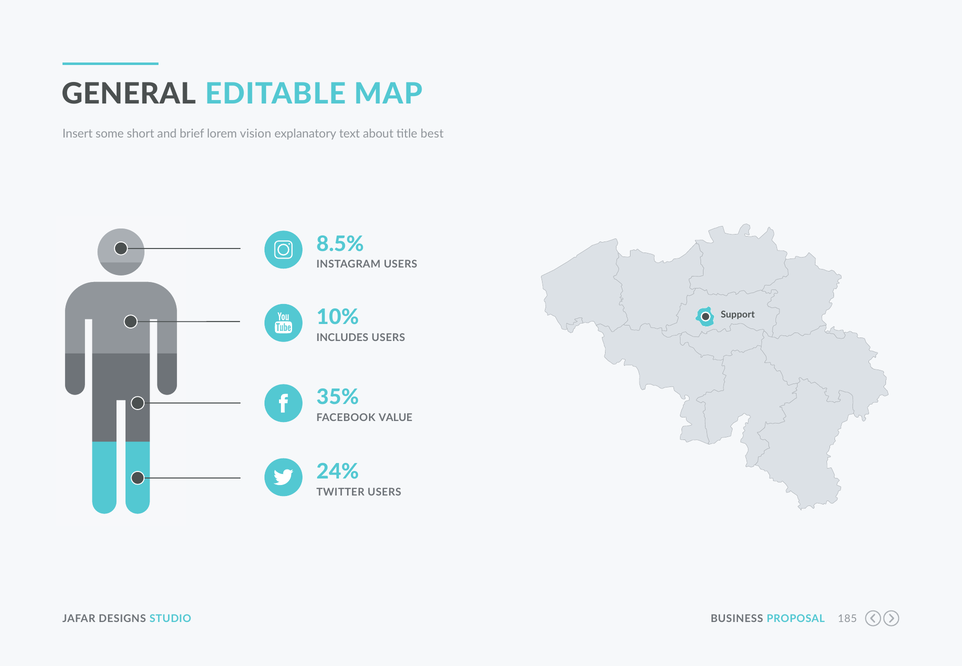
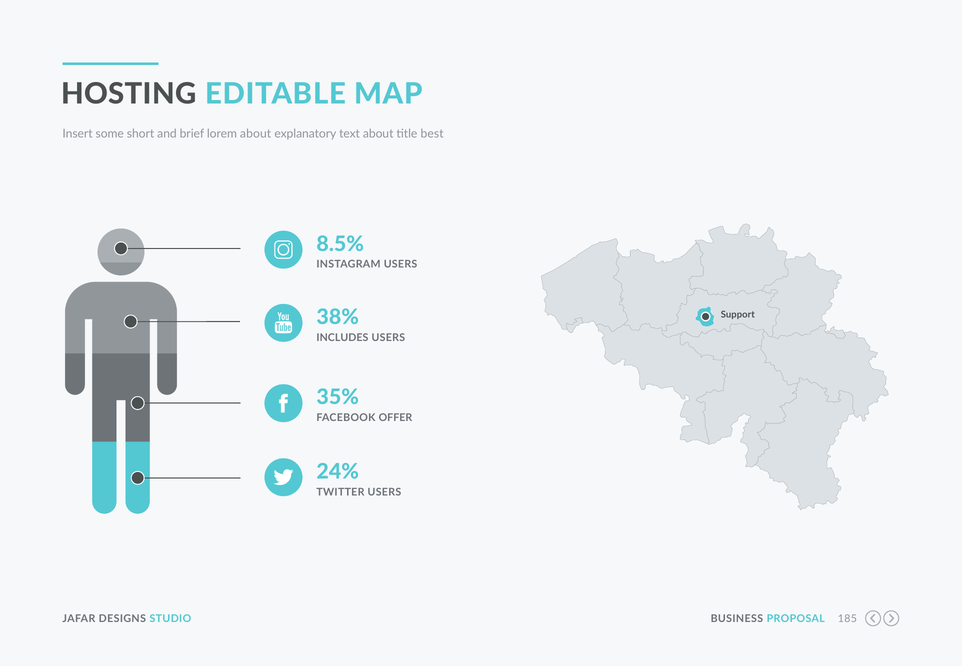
GENERAL: GENERAL -> HOSTING
lorem vision: vision -> about
10%: 10% -> 38%
VALUE: VALUE -> OFFER
